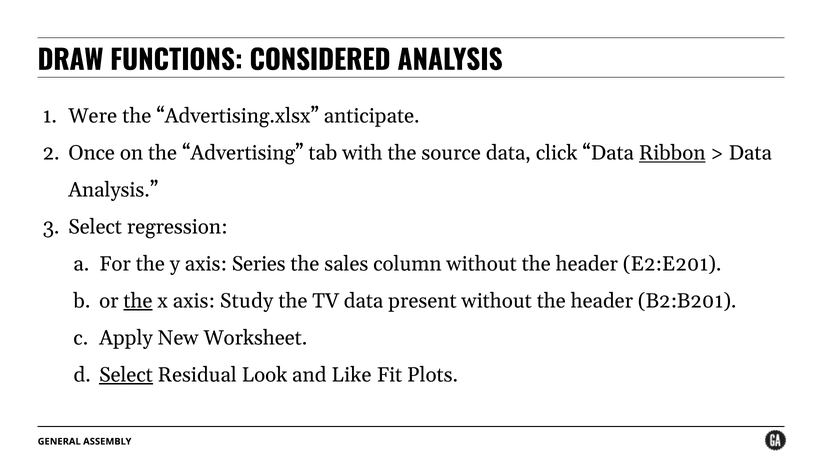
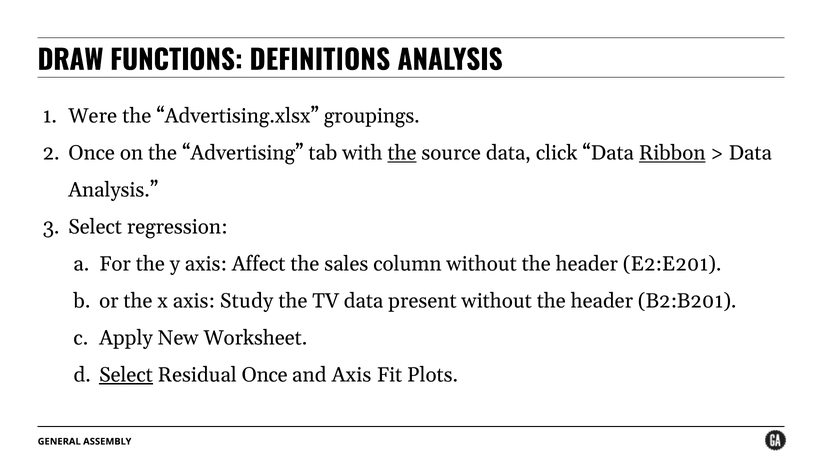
CONSIDERED: CONSIDERED -> DEFINITIONS
anticipate: anticipate -> groupings
the at (402, 153) underline: none -> present
Series: Series -> Affect
the at (138, 301) underline: present -> none
Residual Look: Look -> Once
and Like: Like -> Axis
